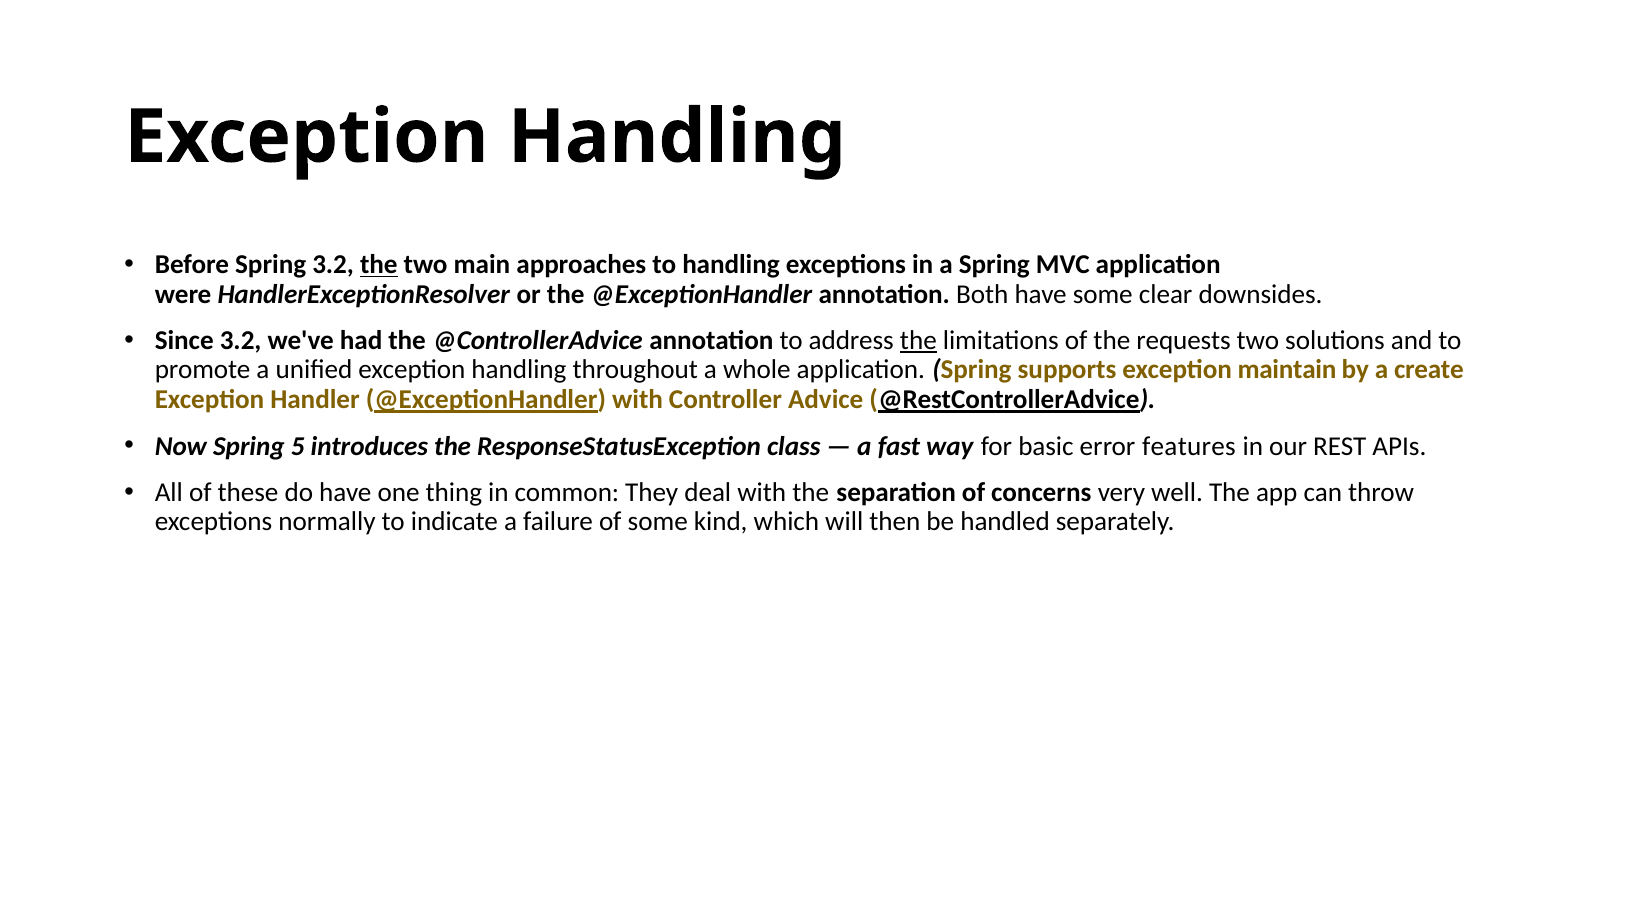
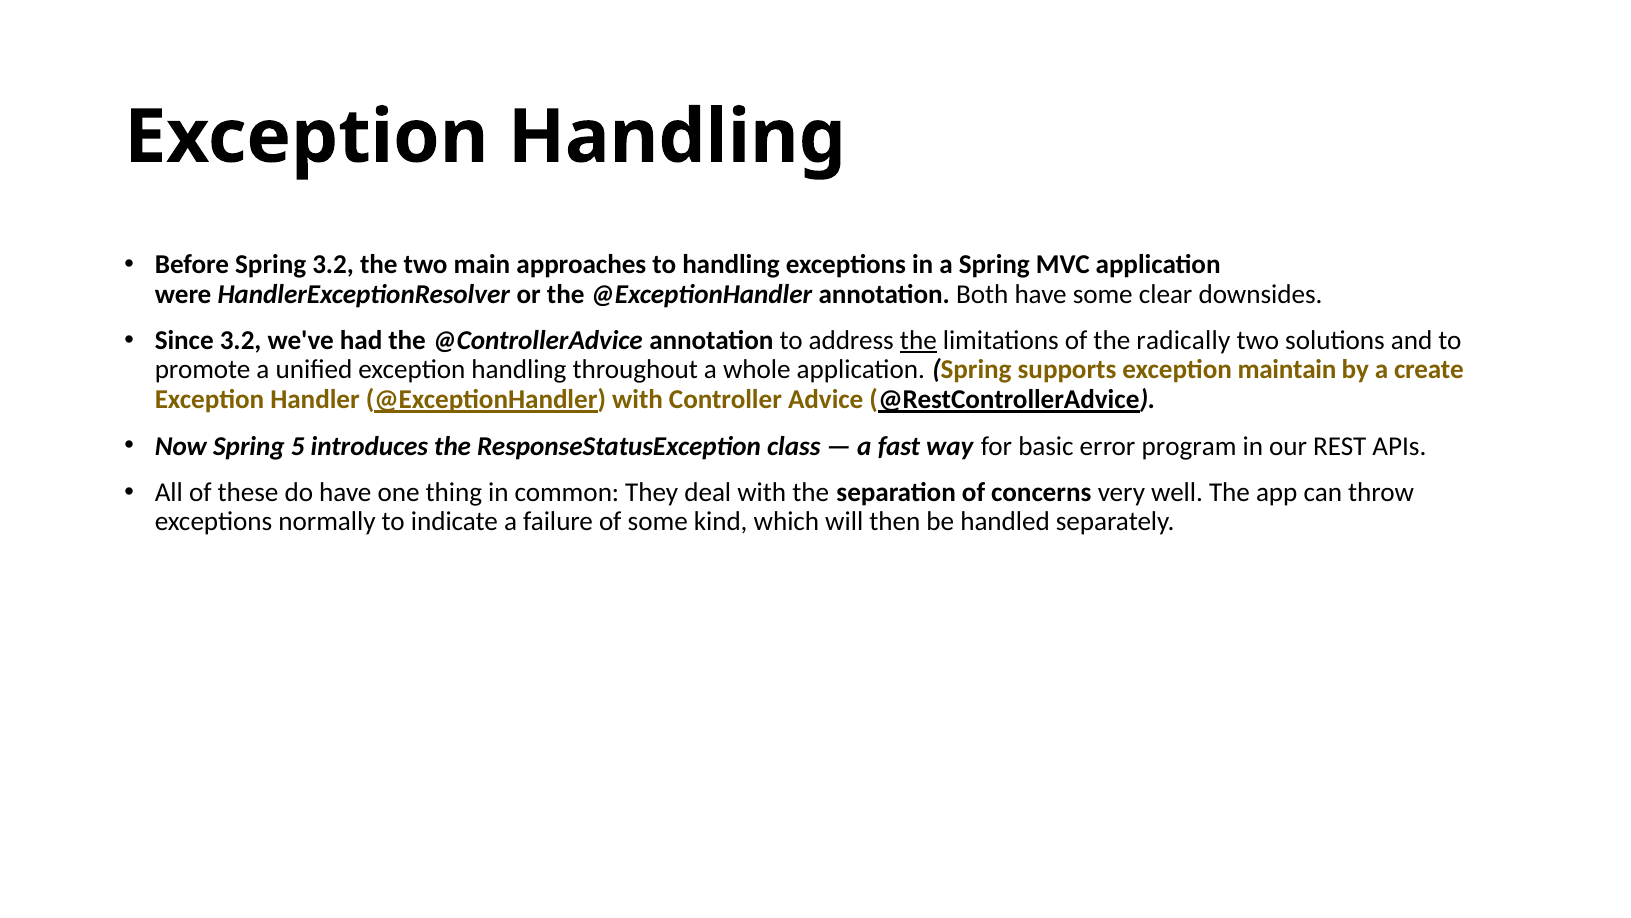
the at (379, 265) underline: present -> none
requests: requests -> radically
features: features -> program
